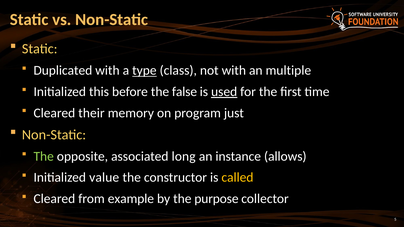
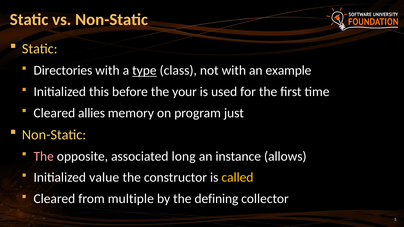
Duplicated: Duplicated -> Directories
multiple: multiple -> example
false: false -> your
used underline: present -> none
their: their -> allies
The at (44, 157) colour: light green -> pink
example: example -> multiple
purpose: purpose -> defining
